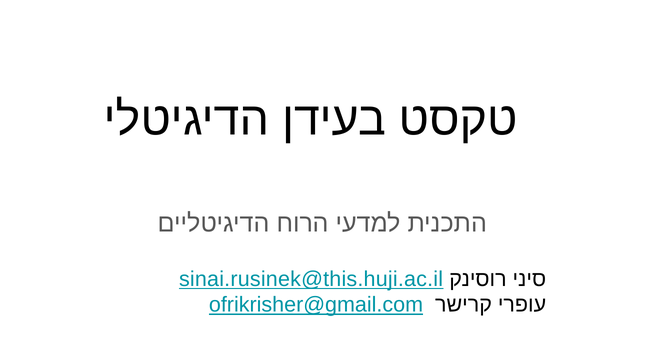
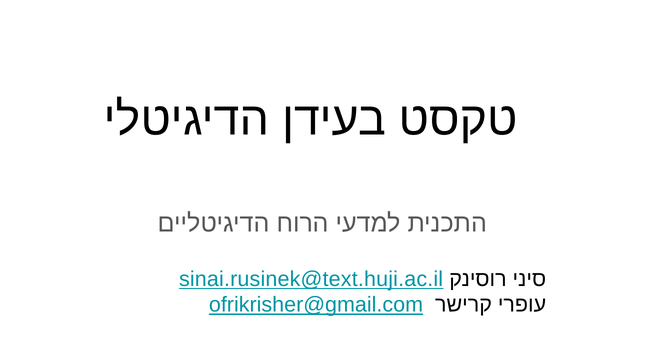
sinai.rusinek@this.huji.ac.il: sinai.rusinek@this.huji.ac.il -> sinai.rusinek@text.huji.ac.il
